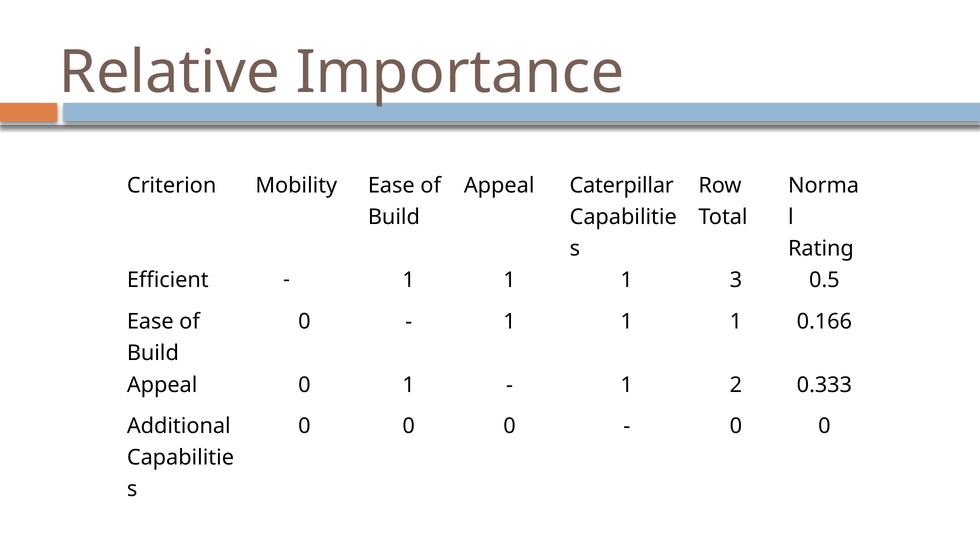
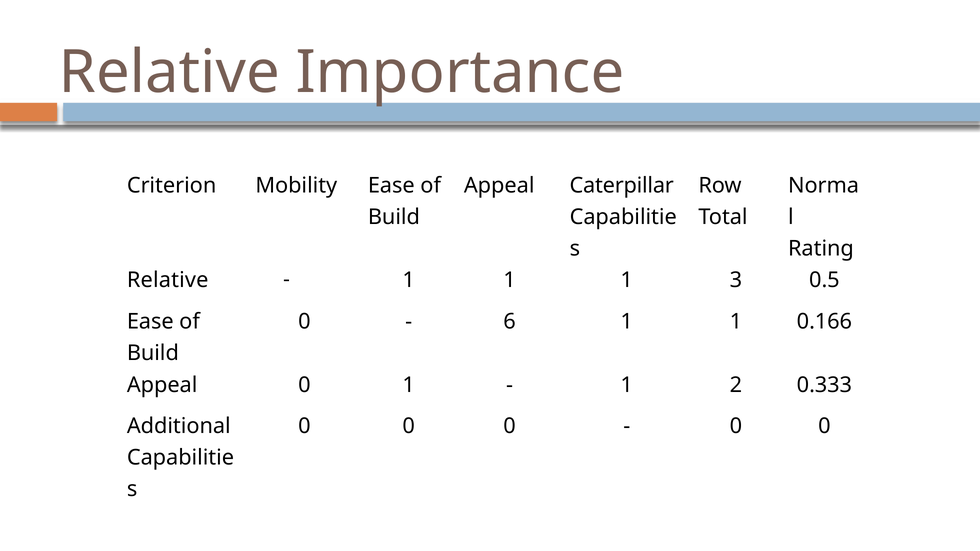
Efficient at (168, 280): Efficient -> Relative
1 at (510, 322): 1 -> 6
